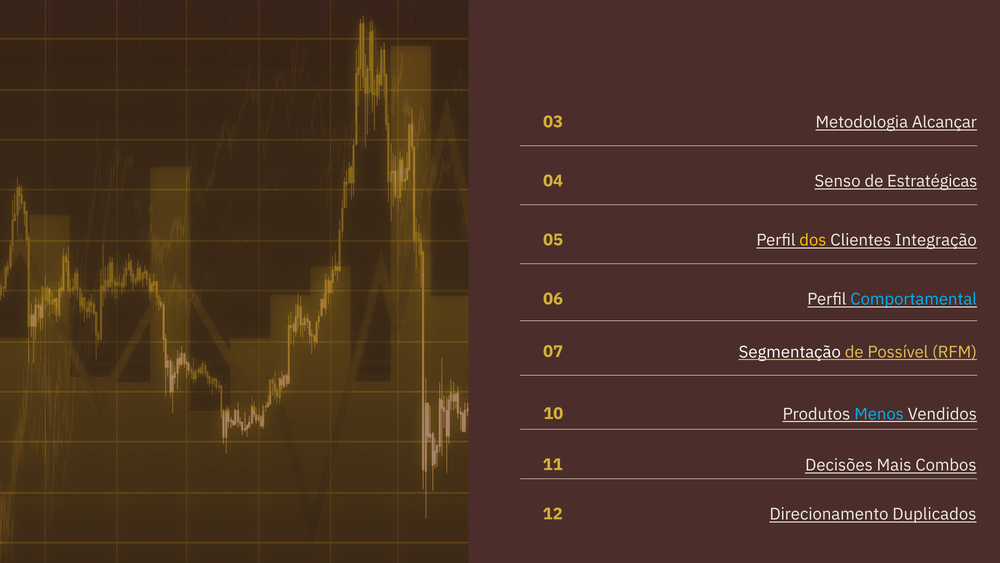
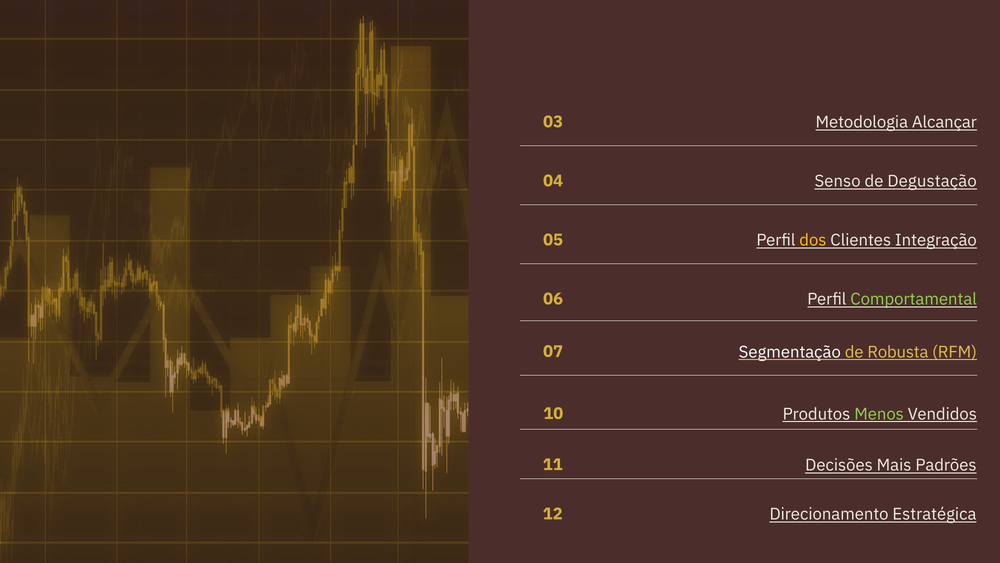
Estratégicas: Estratégicas -> Degustação
Comportamental colour: light blue -> light green
Possível: Possível -> Robusta
Menos colour: light blue -> light green
Combos: Combos -> Padrões
Duplicados: Duplicados -> Estratégica
